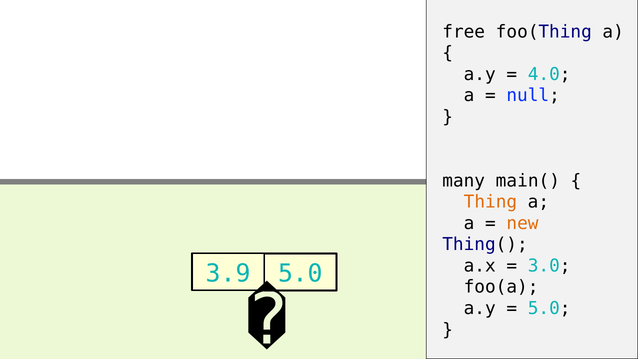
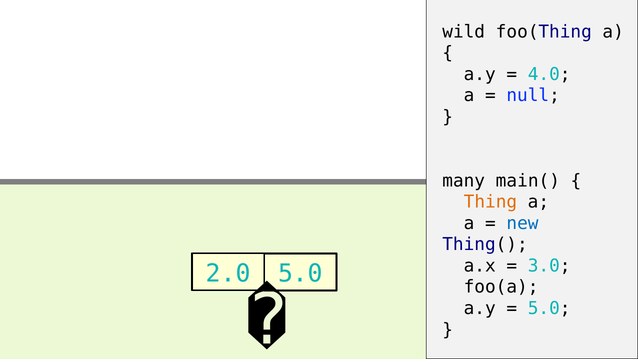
free: free -> wild
new colour: orange -> blue
3.9: 3.9 -> 2.0
